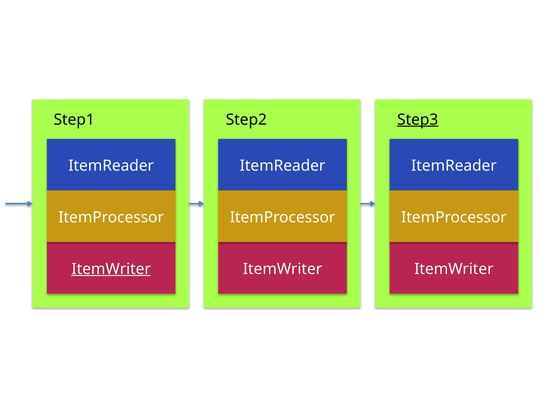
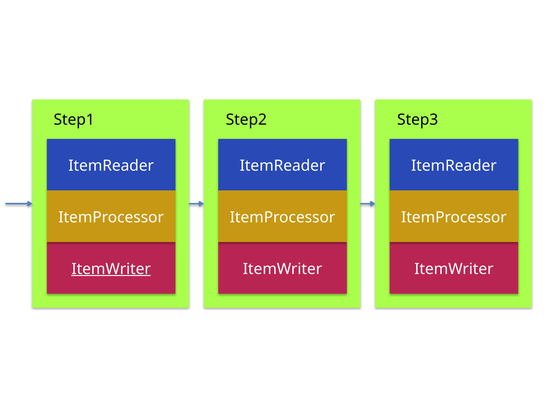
Step3 underline: present -> none
